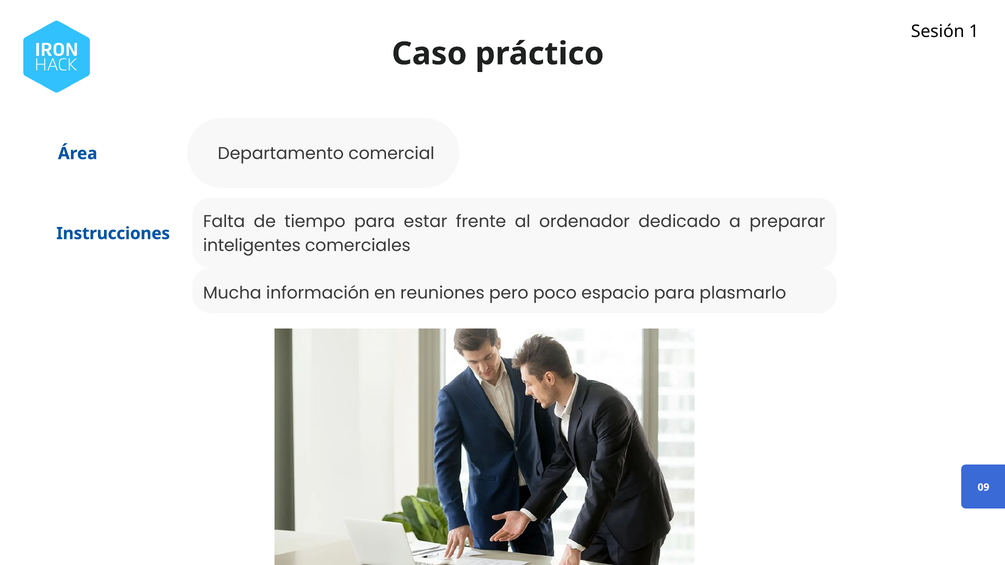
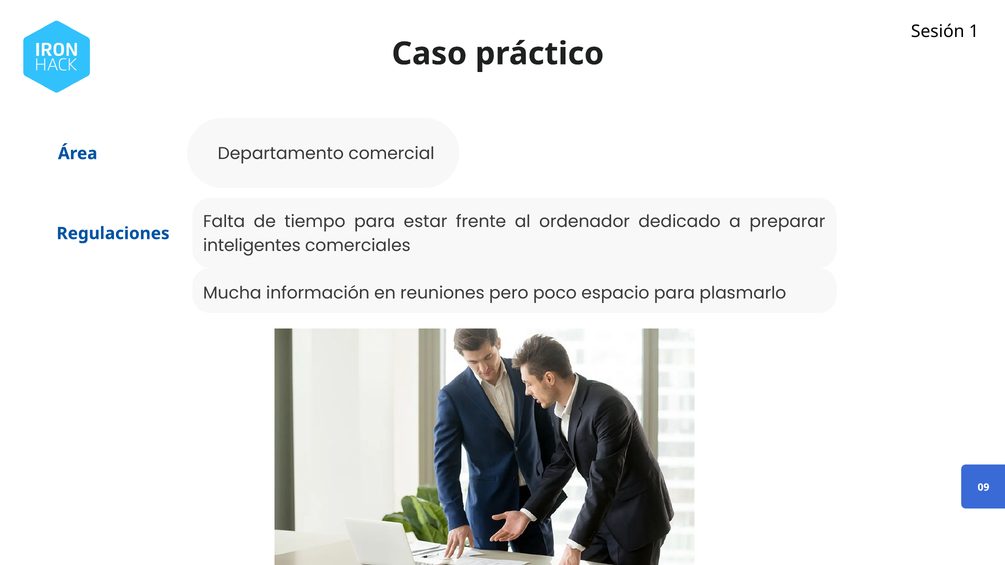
Instrucciones: Instrucciones -> Regulaciones
